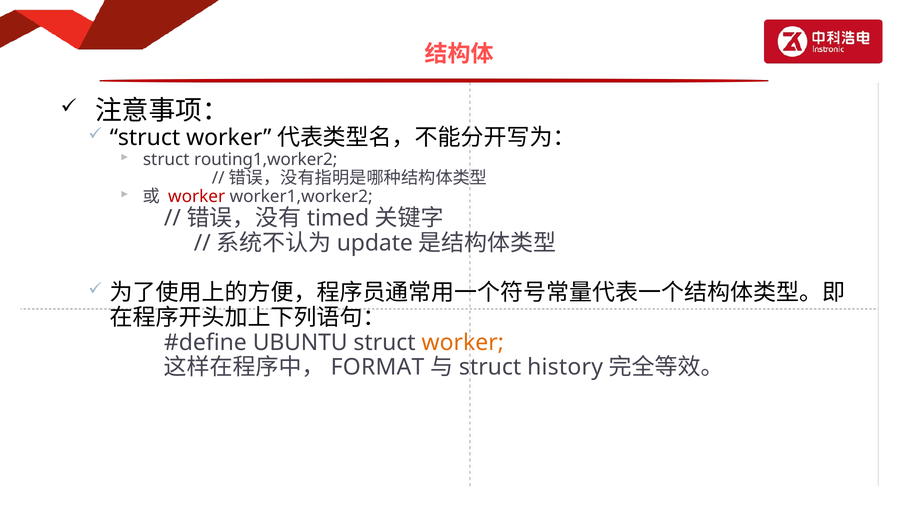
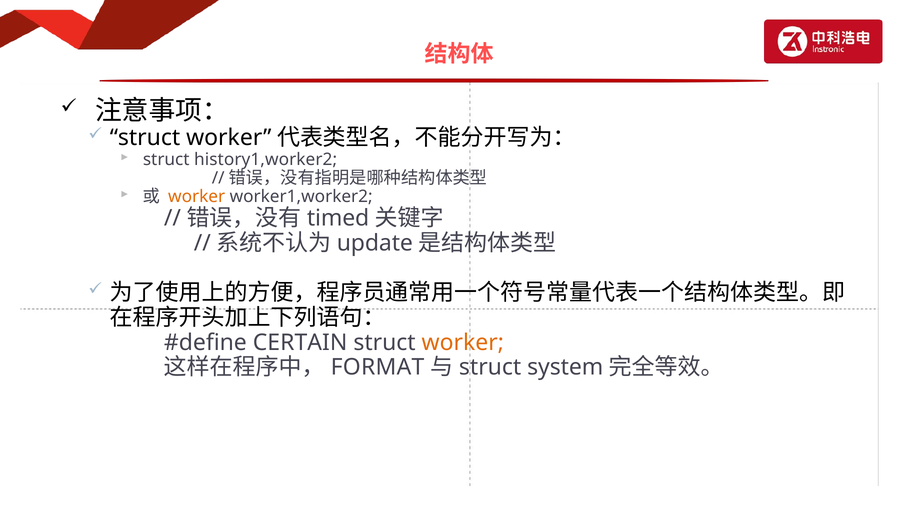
routing1,worker2: routing1,worker2 -> history1,worker2
worker at (197, 197) colour: red -> orange
UBUNTU: UBUNTU -> CERTAIN
history: history -> system
